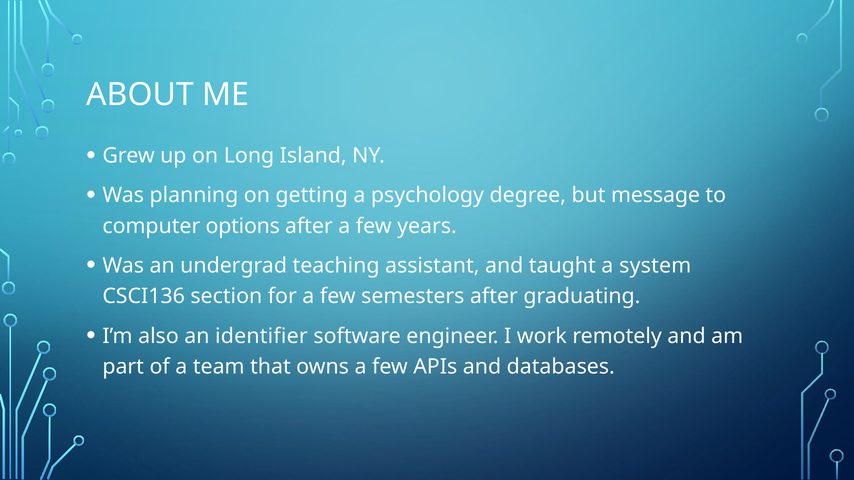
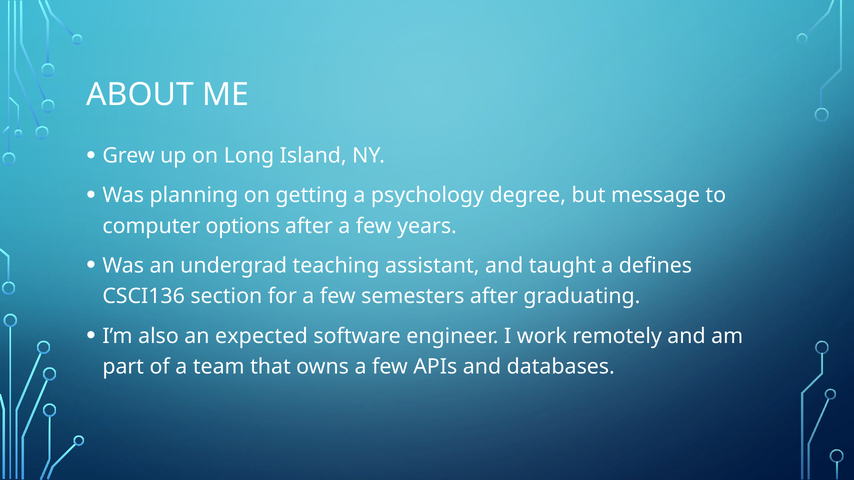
system: system -> defines
identifier: identifier -> expected
